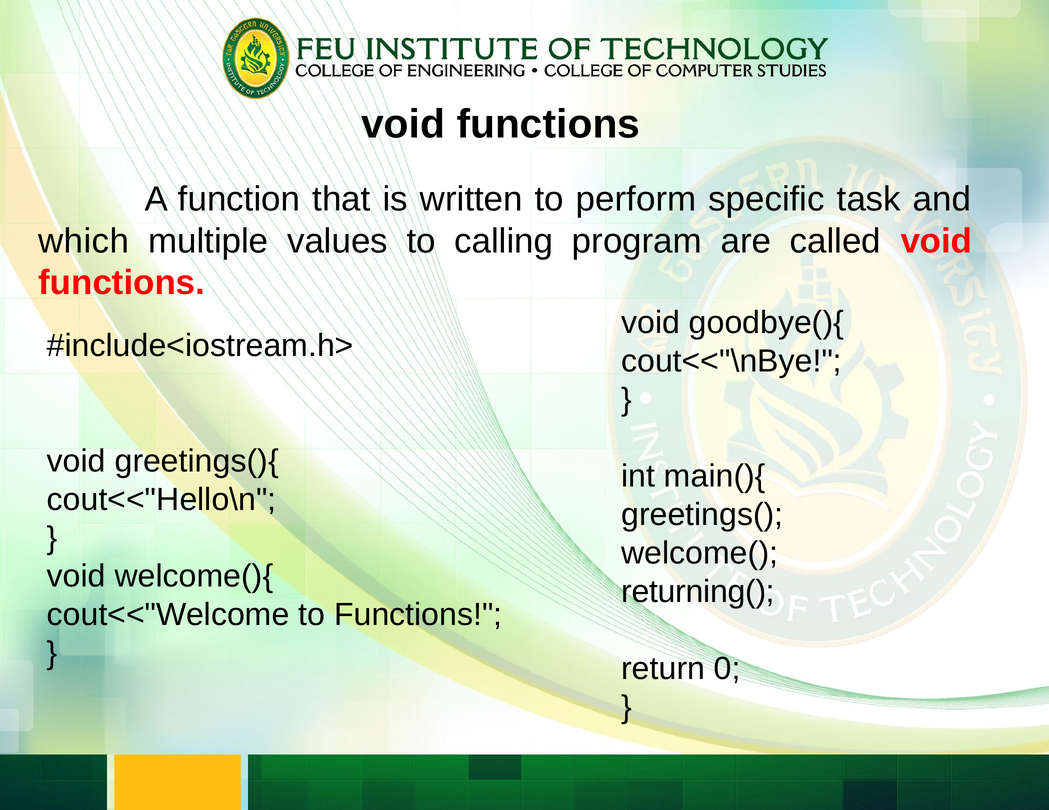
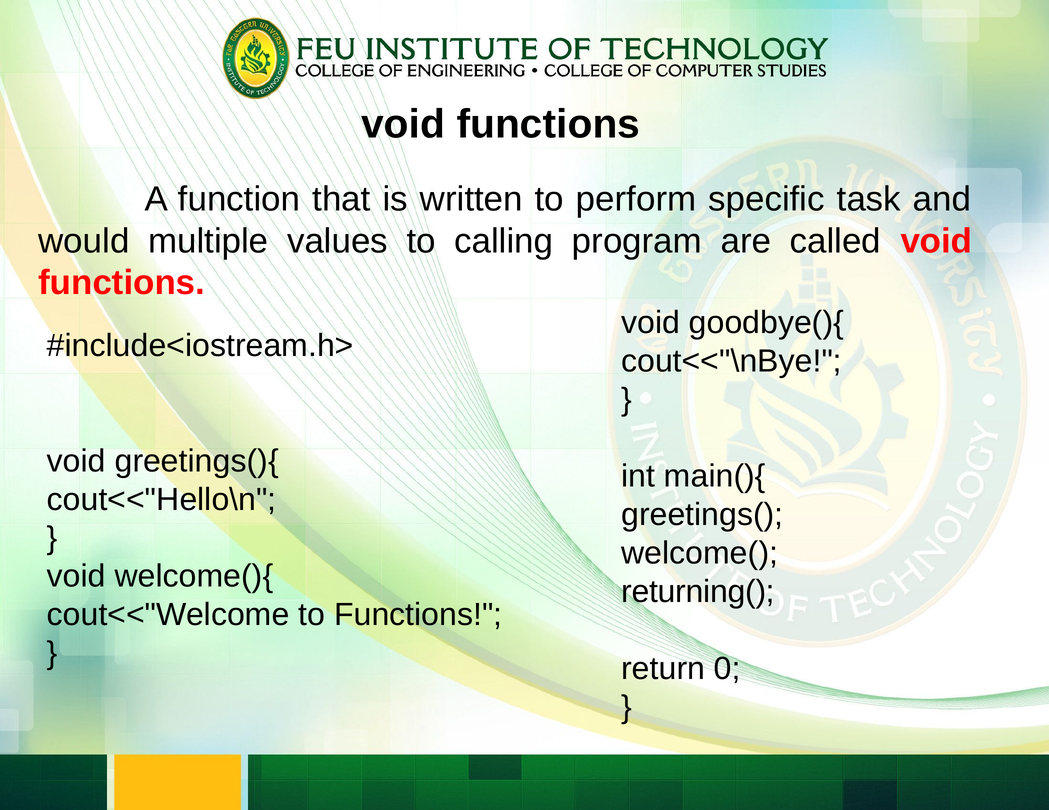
which: which -> would
